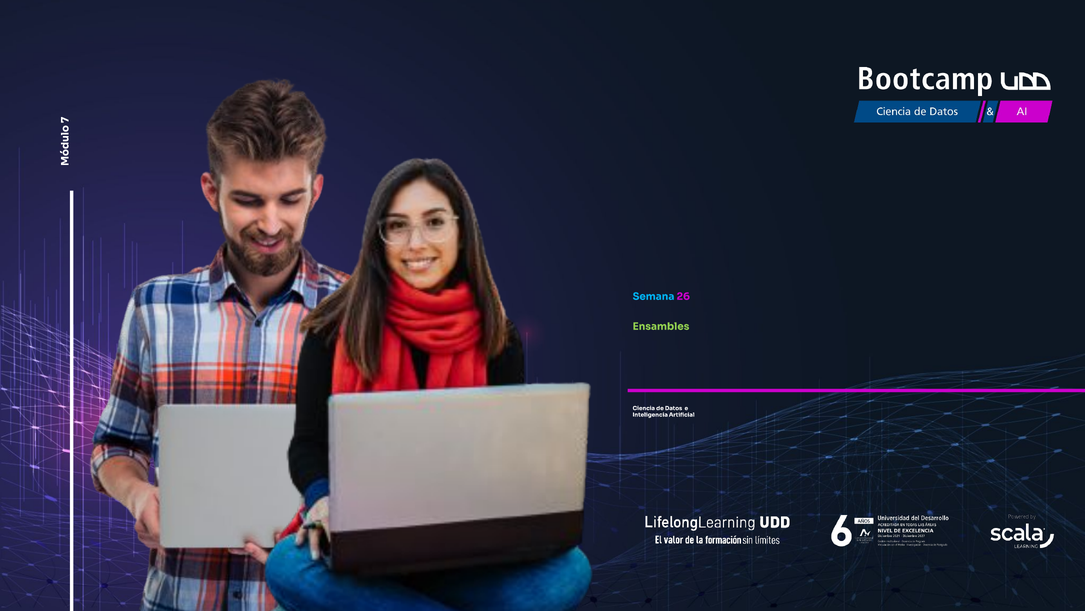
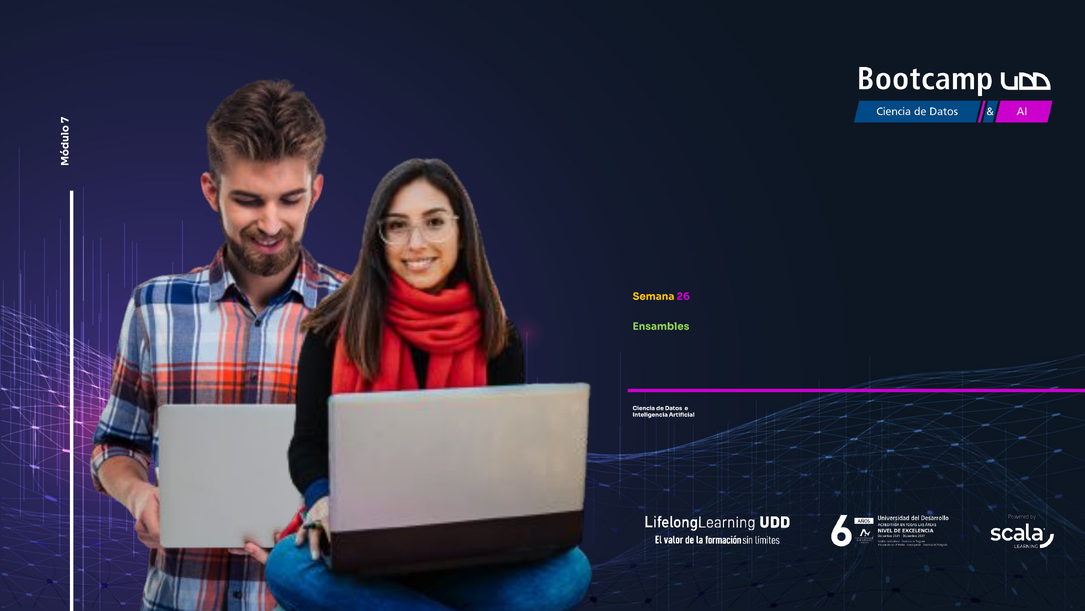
Semana colour: light blue -> yellow
